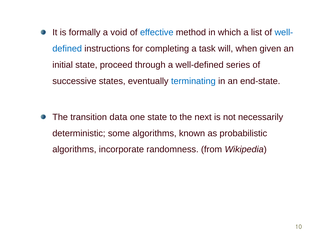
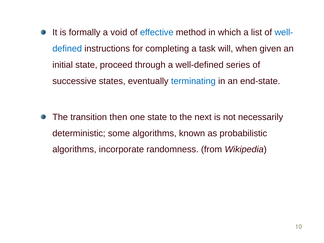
data: data -> then
